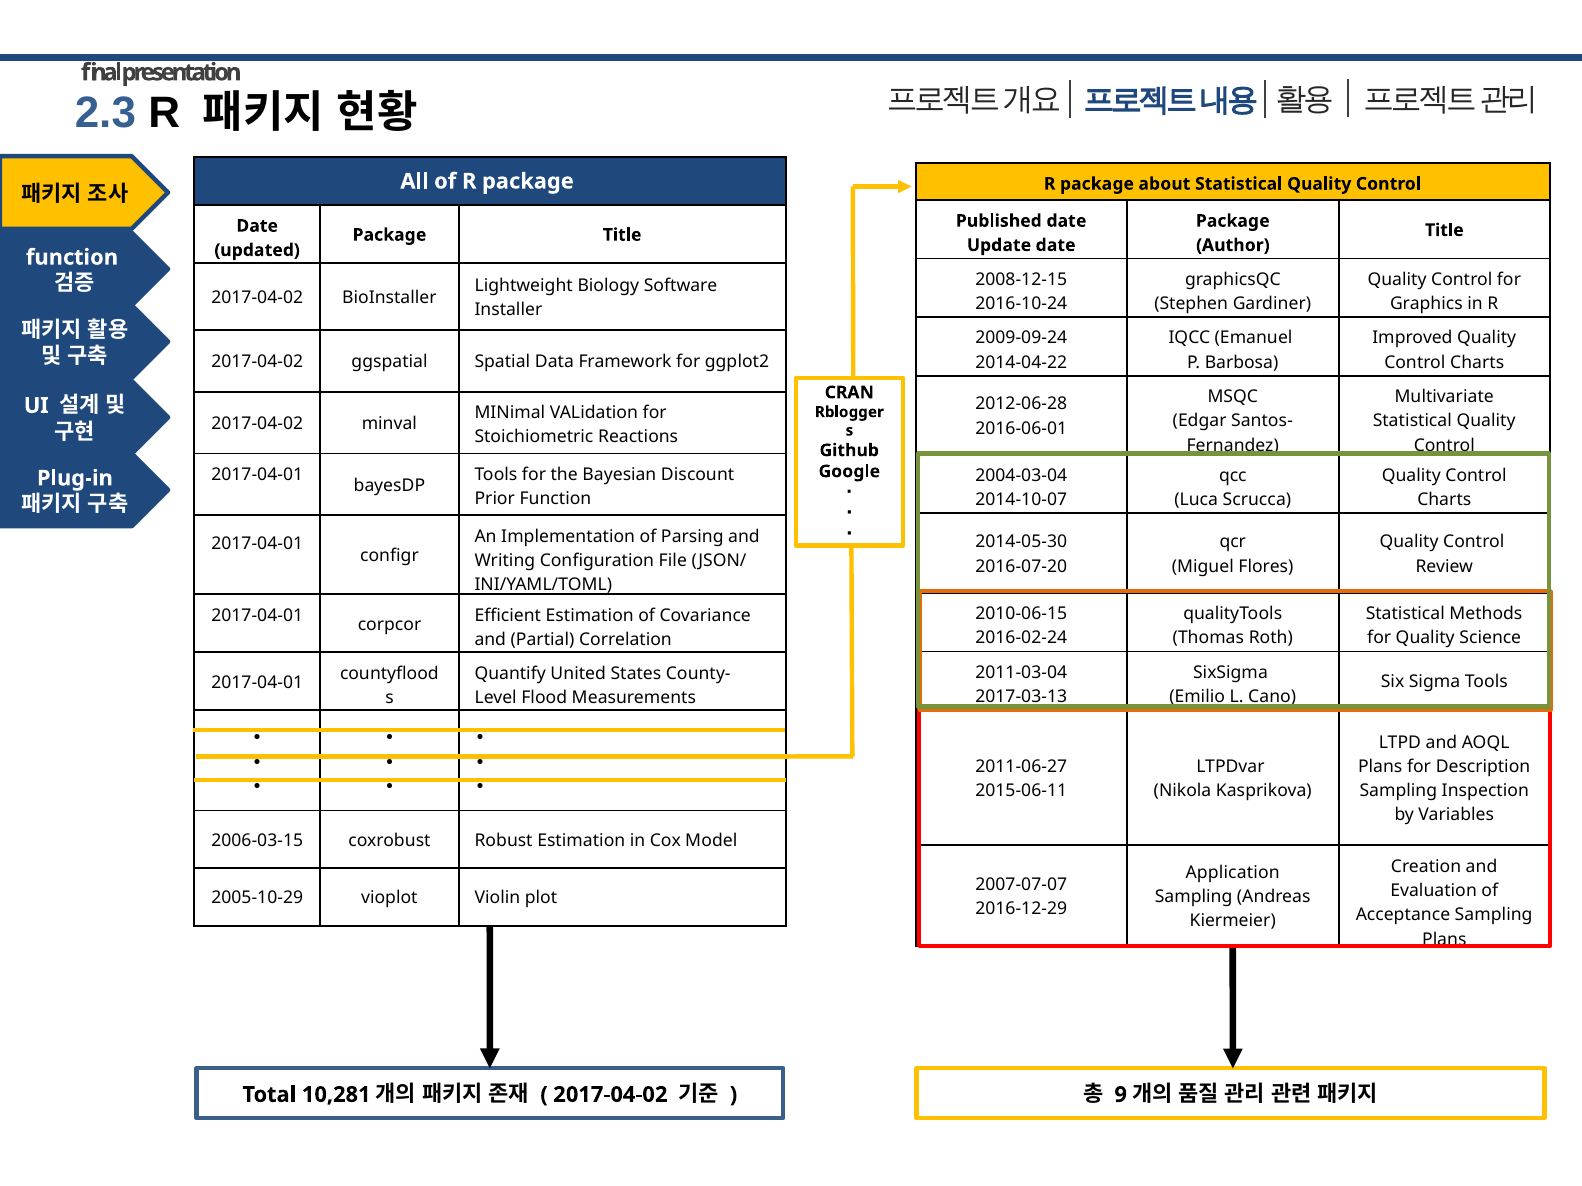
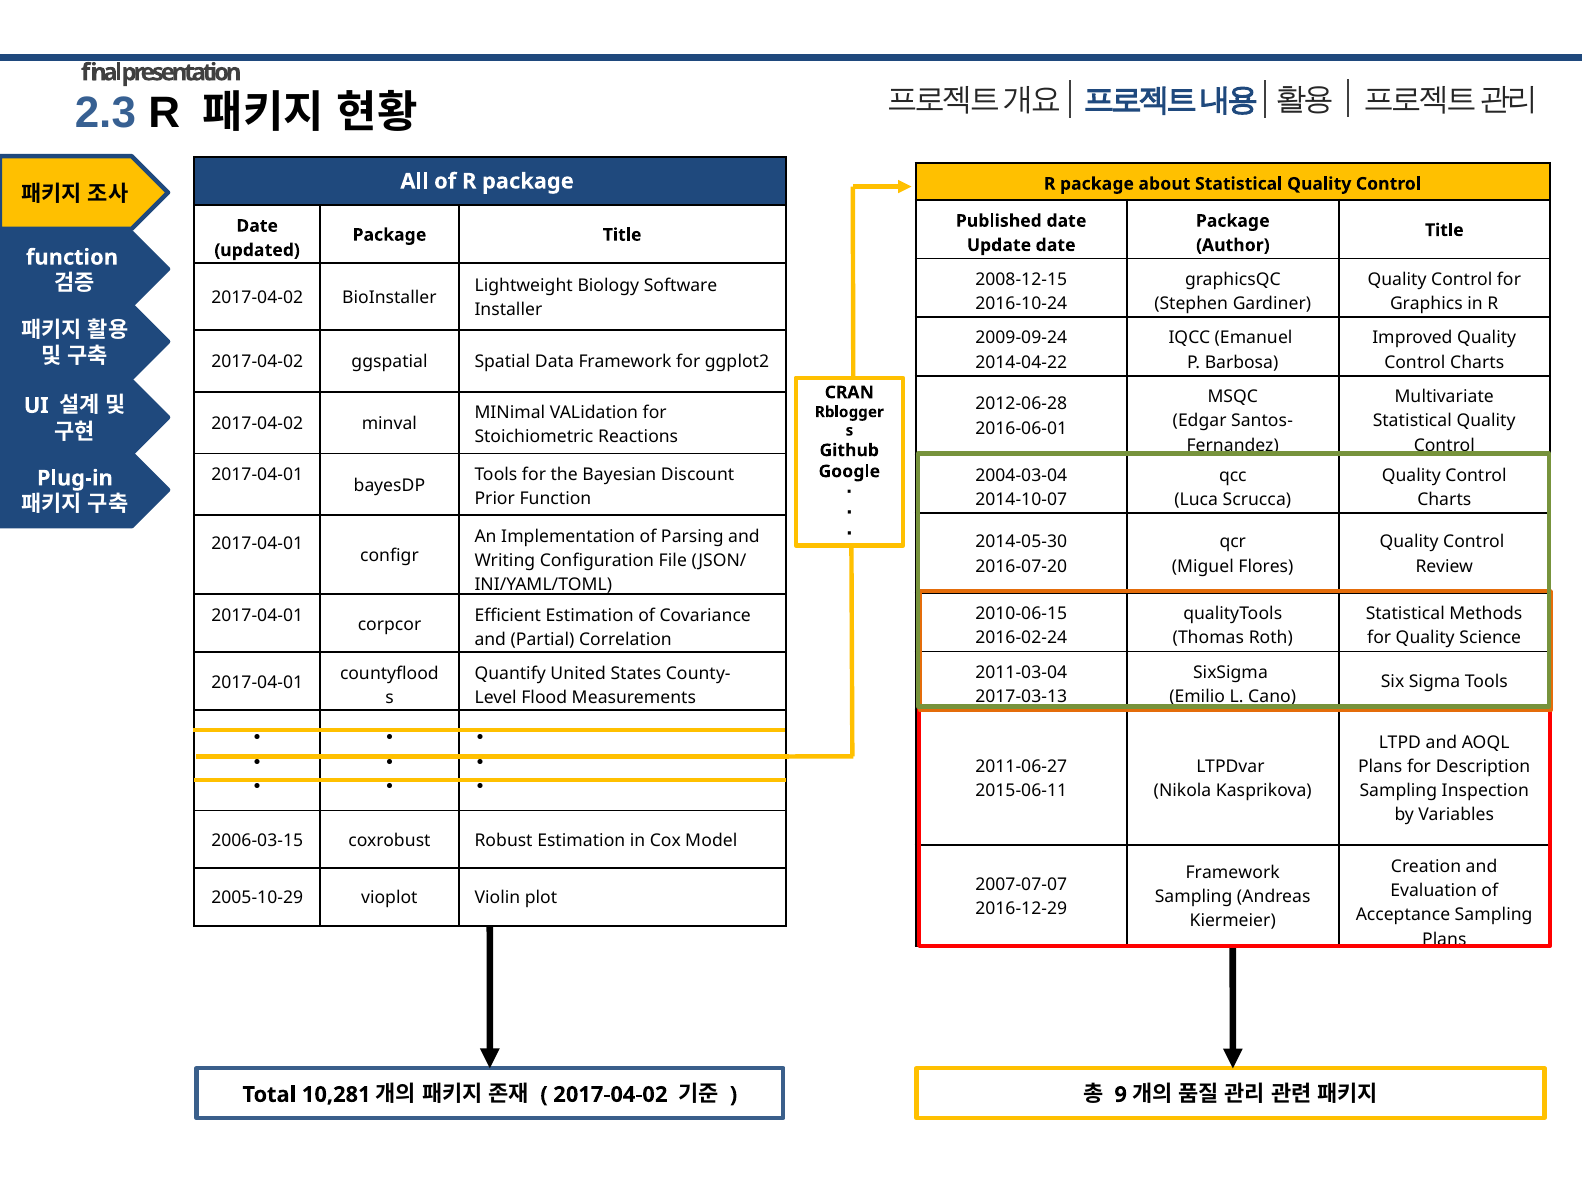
Application at (1233, 873): Application -> Framework
